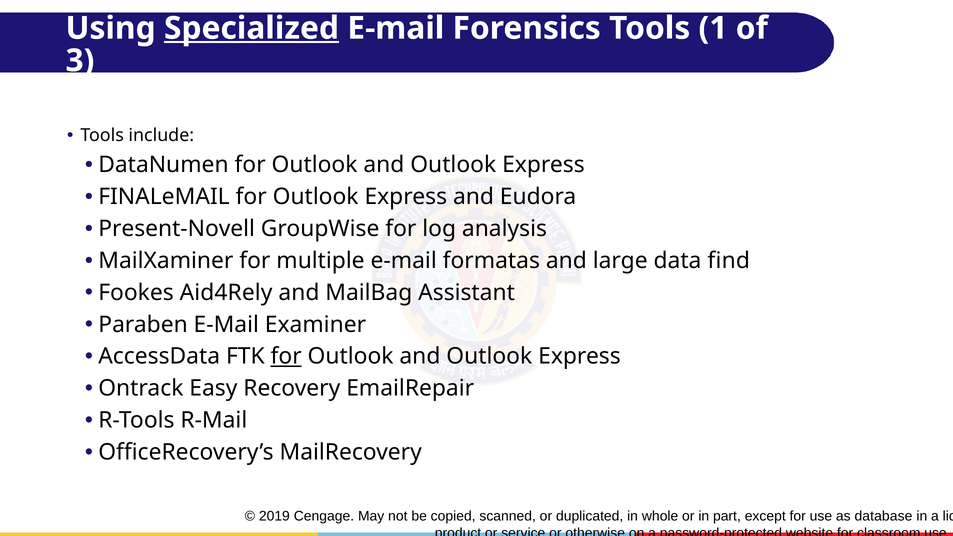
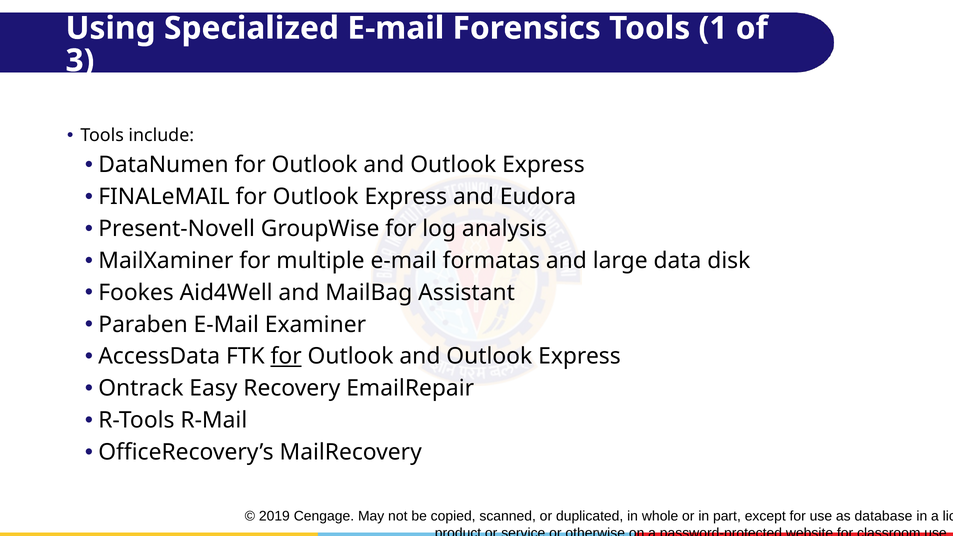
Specialized underline: present -> none
find: find -> disk
Aid4Rely: Aid4Rely -> Aid4Well
